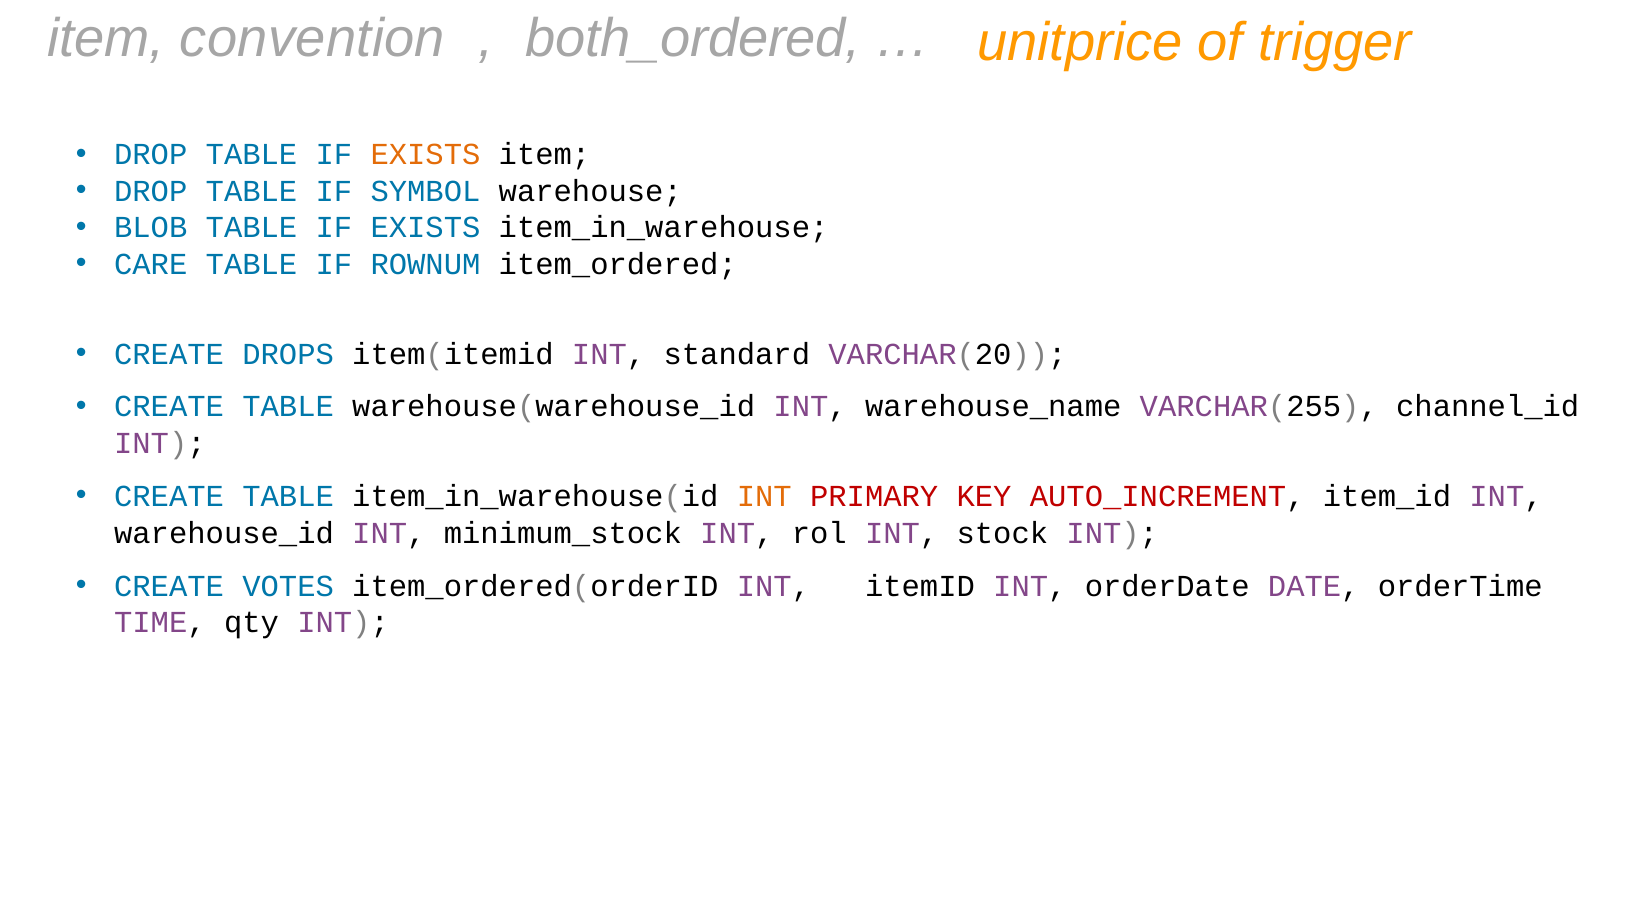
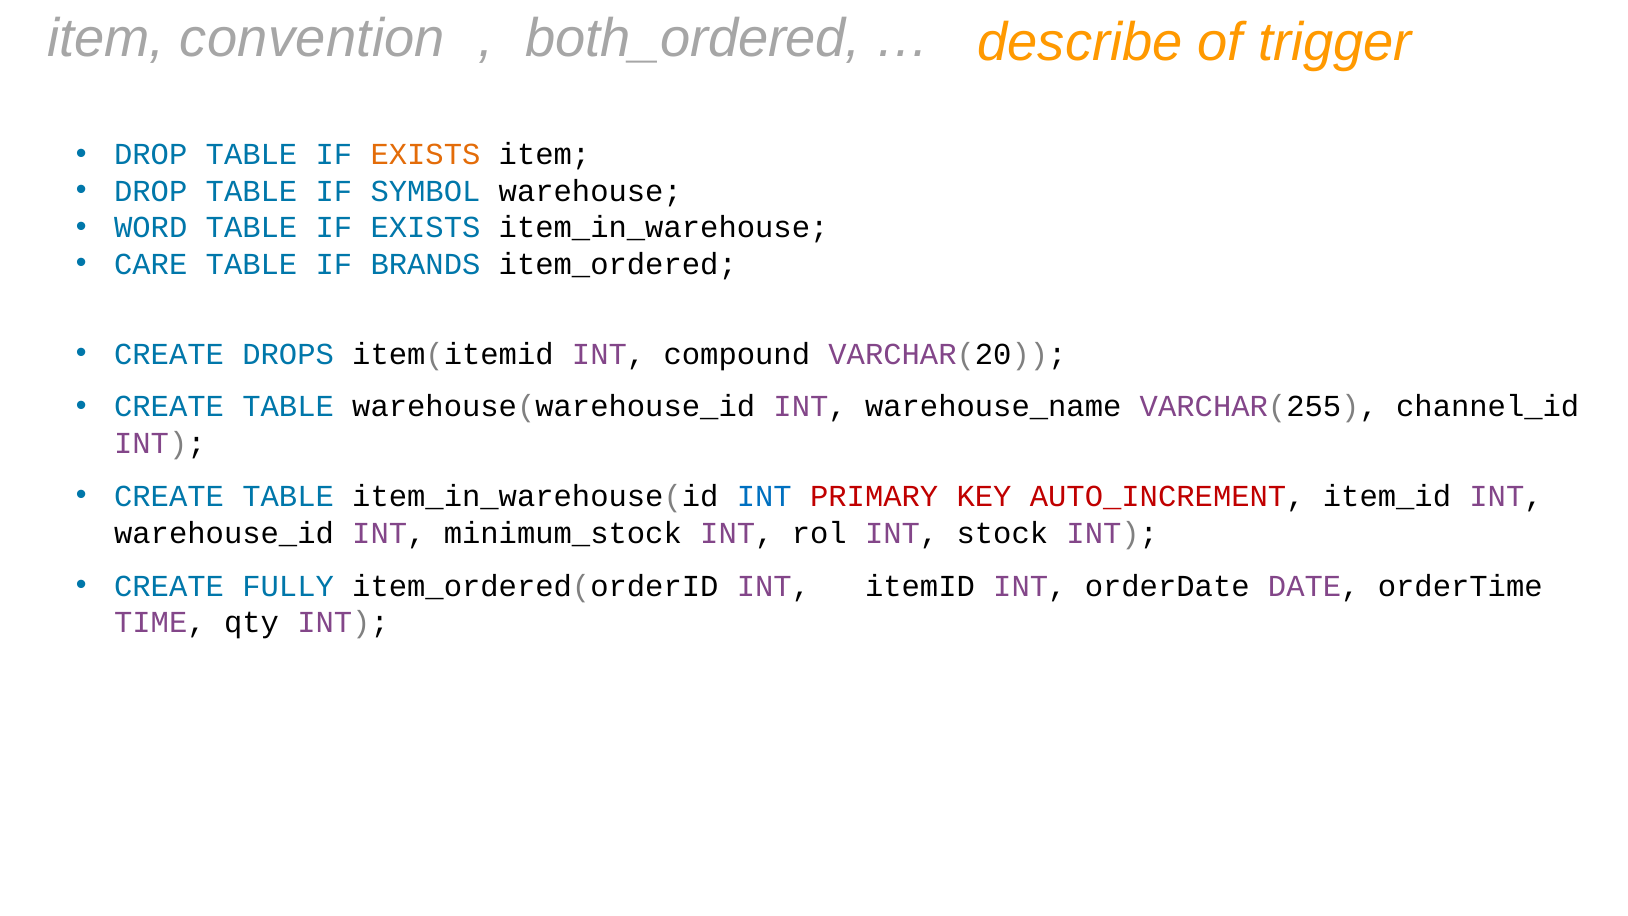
unitprice: unitprice -> describe
BLOB: BLOB -> WORD
ROWNUM: ROWNUM -> BRANDS
standard: standard -> compound
INT at (764, 496) colour: orange -> blue
VOTES: VOTES -> FULLY
